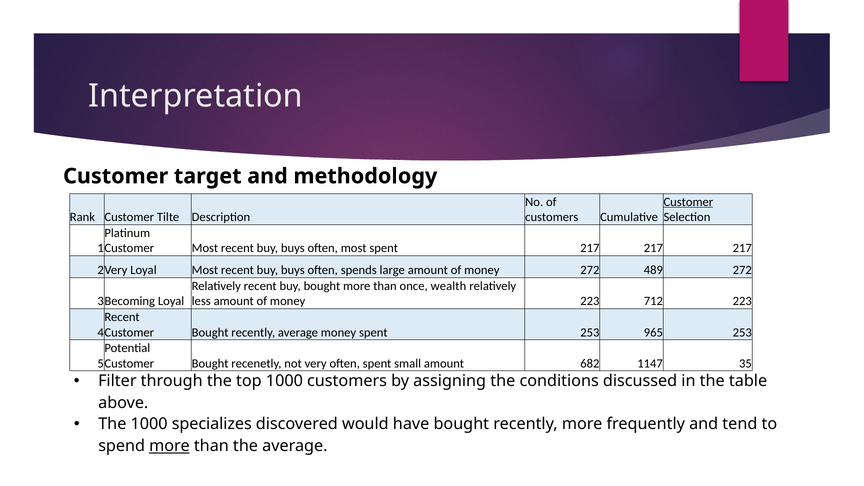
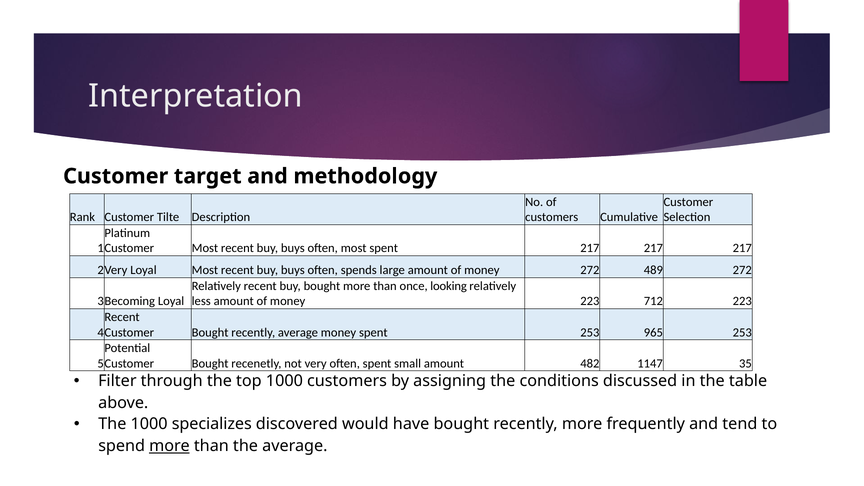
Customer at (688, 202) underline: present -> none
wealth: wealth -> looking
682: 682 -> 482
